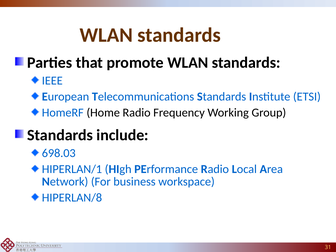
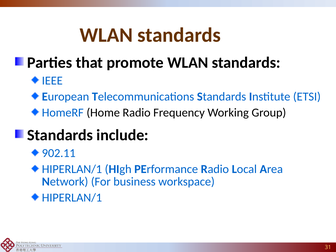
698.03: 698.03 -> 902.11
HIPERLAN/8 at (72, 198): HIPERLAN/8 -> HIPERLAN/1
